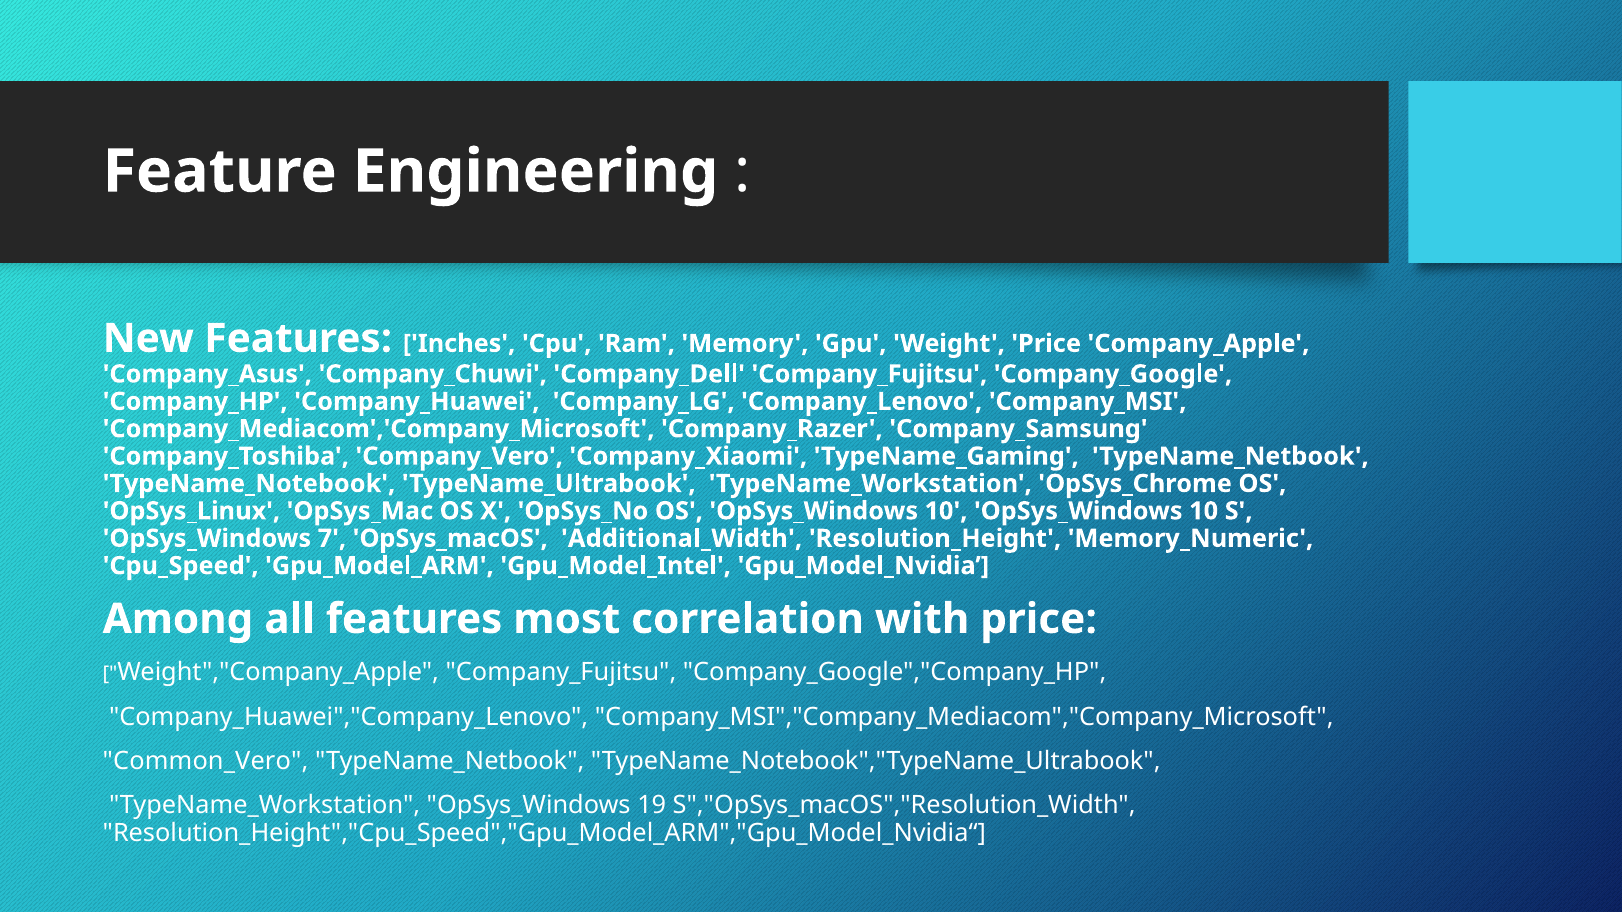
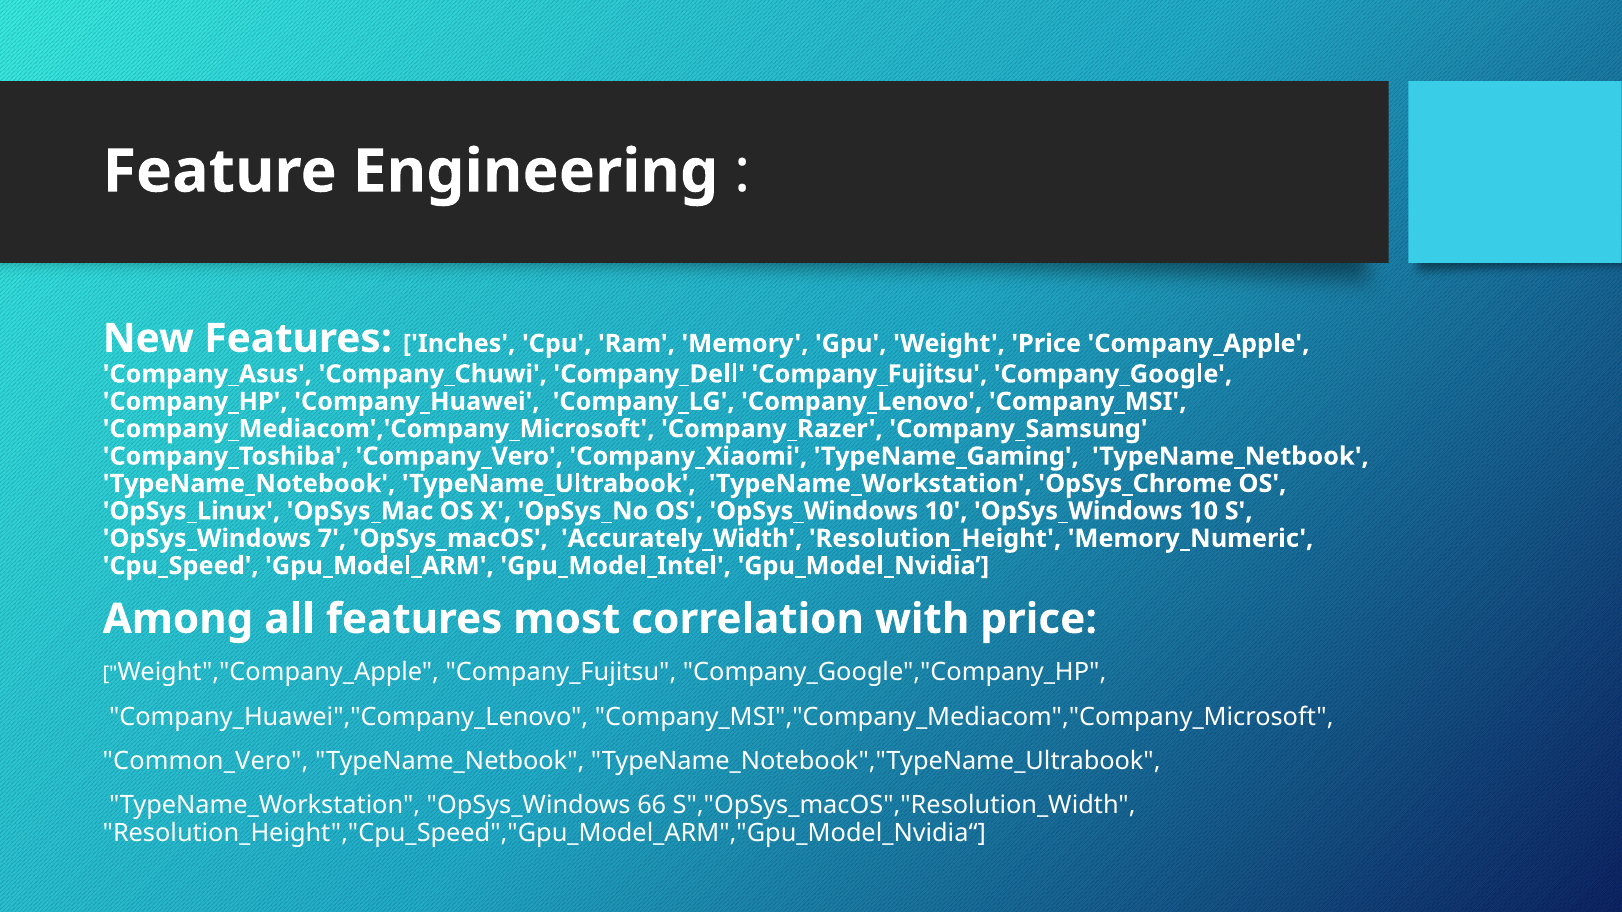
Additional_Width: Additional_Width -> Accurately_Width
19: 19 -> 66
